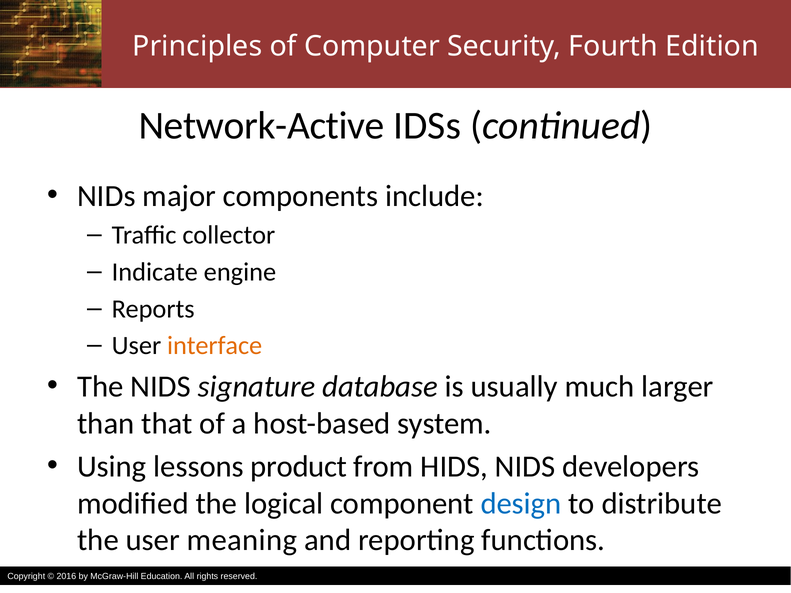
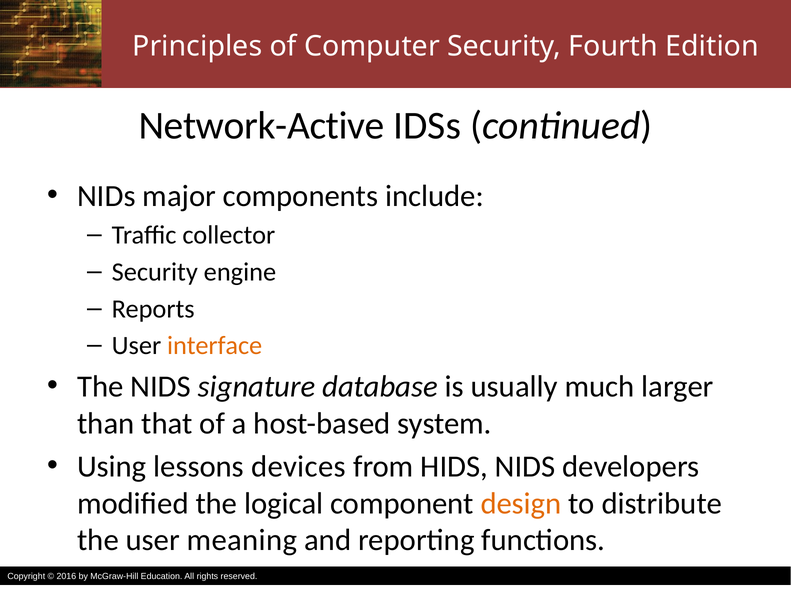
Indicate at (155, 272): Indicate -> Security
product: product -> devices
design colour: blue -> orange
